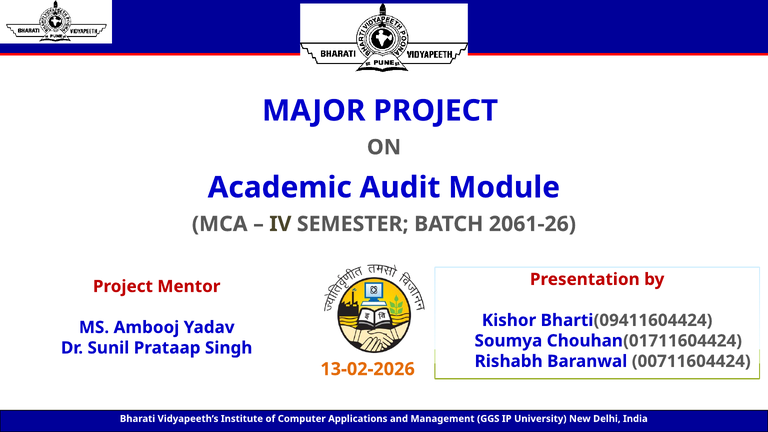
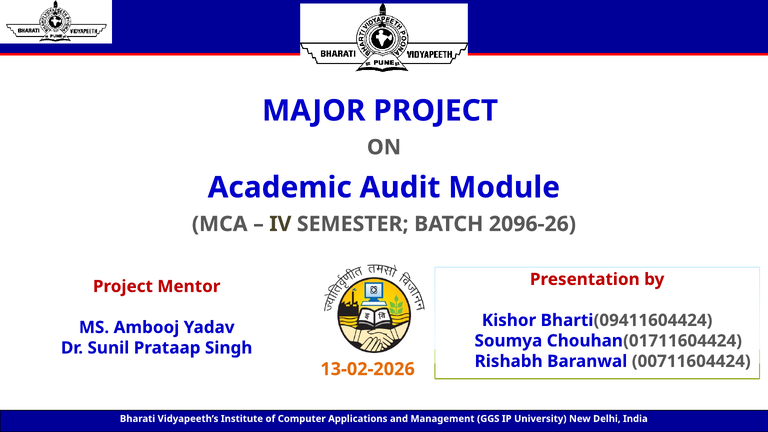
2061-26: 2061-26 -> 2096-26
